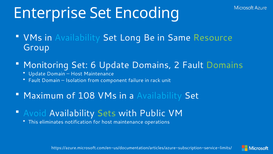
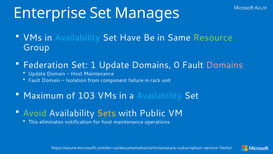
Encoding: Encoding -> Manages
Long: Long -> Have
Monitoring: Monitoring -> Federation
6: 6 -> 1
2: 2 -> 0
Domains at (225, 65) colour: light green -> pink
108: 108 -> 103
Avoid colour: light blue -> light green
Sets colour: light green -> yellow
